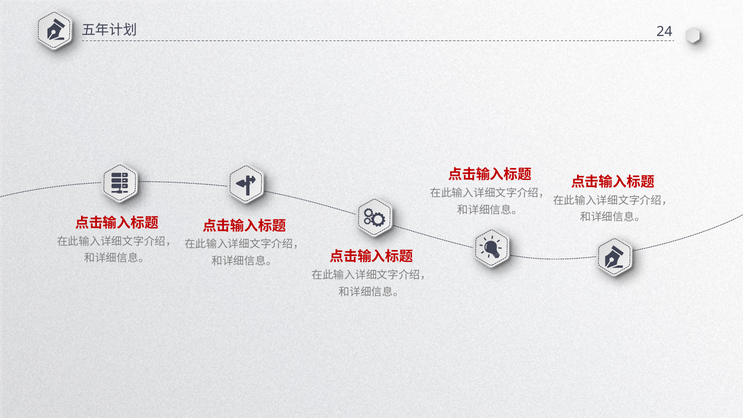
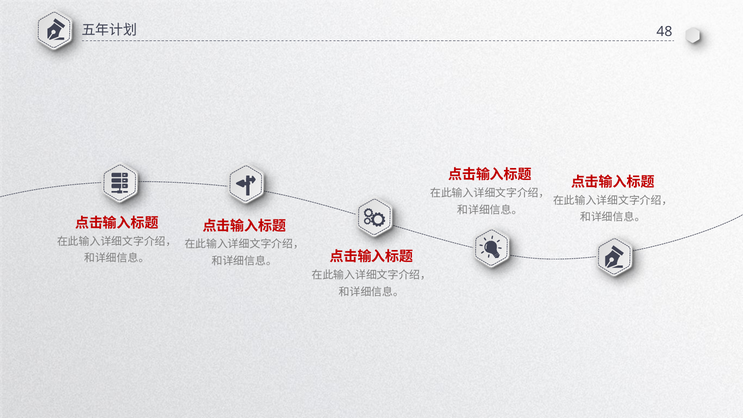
24: 24 -> 48
